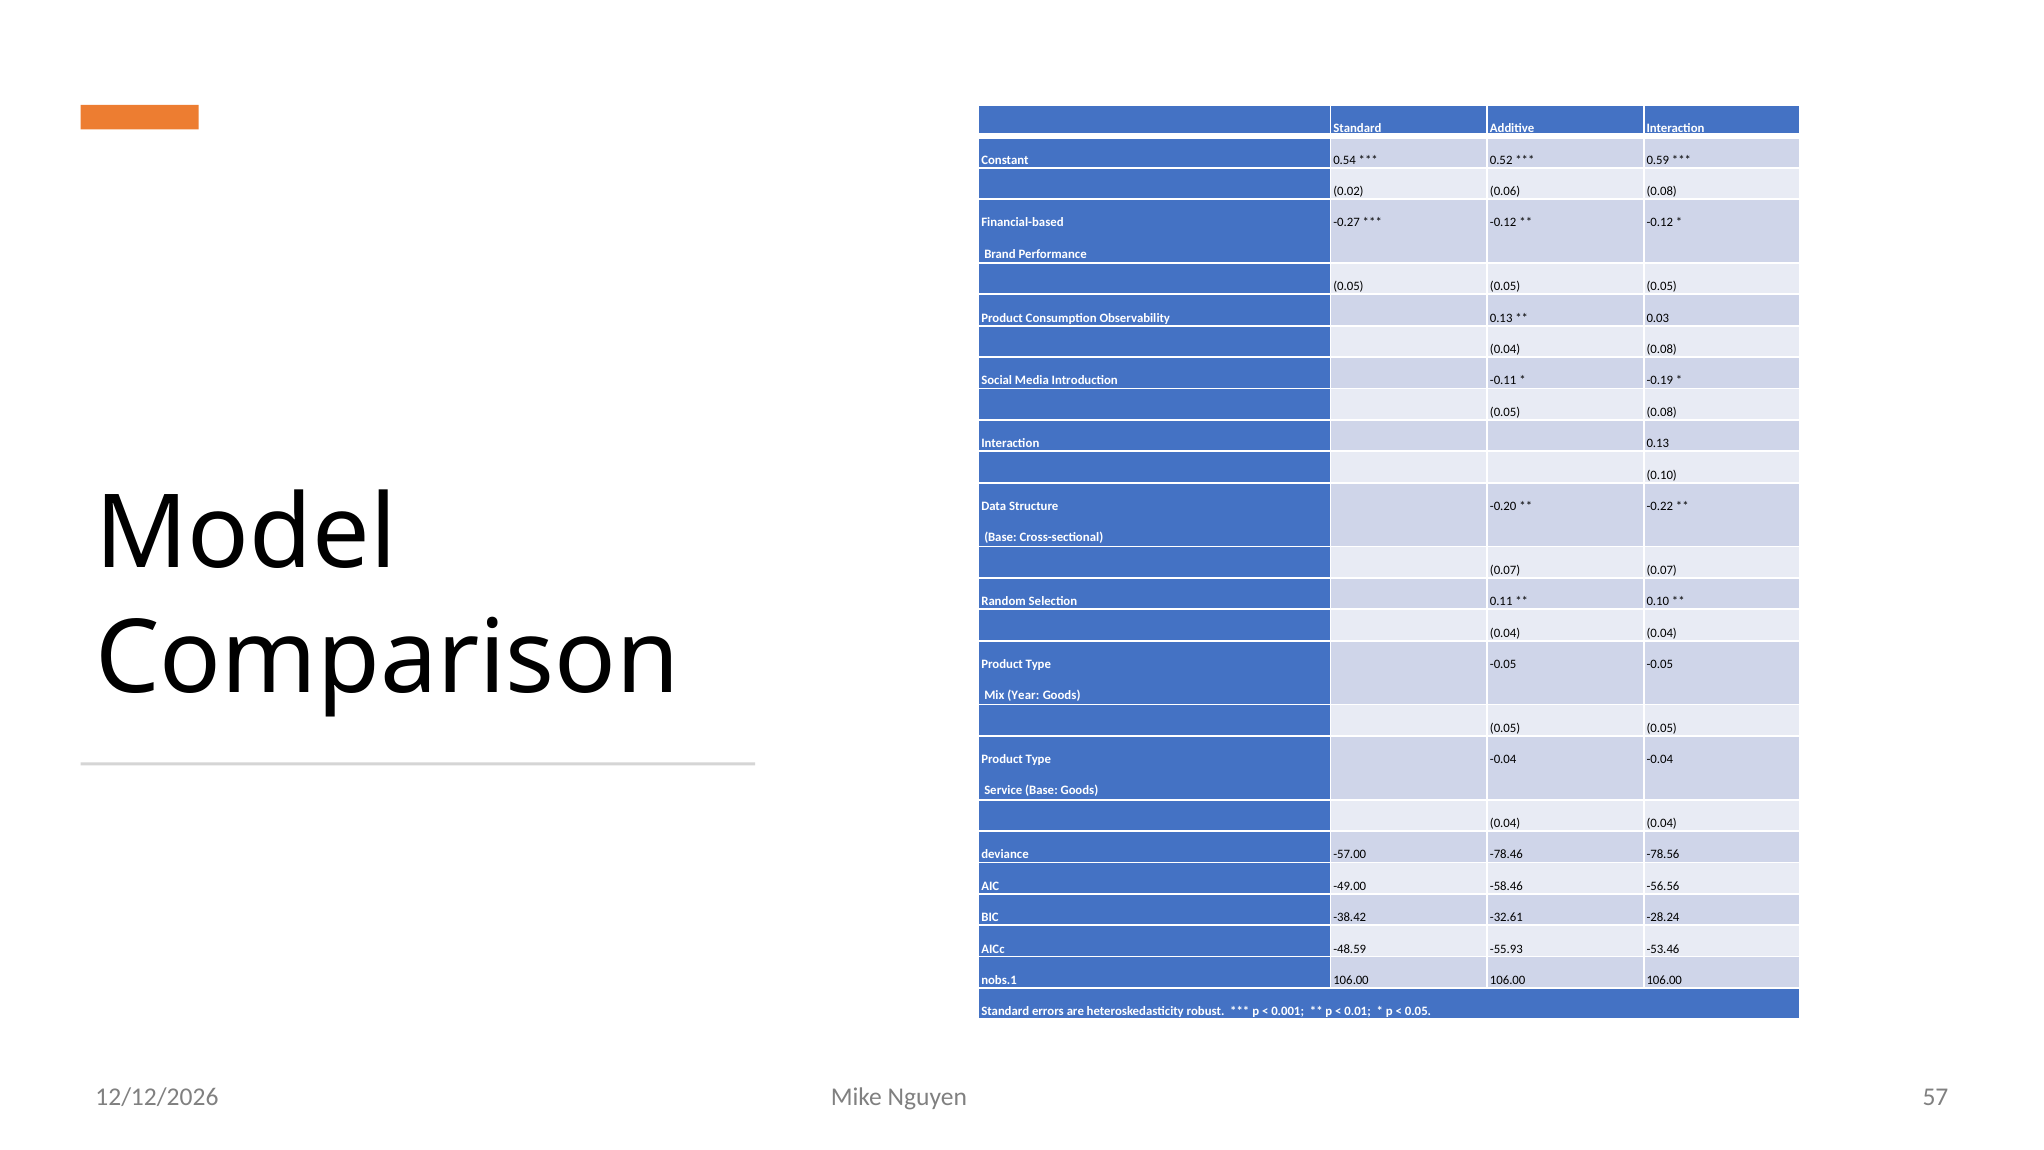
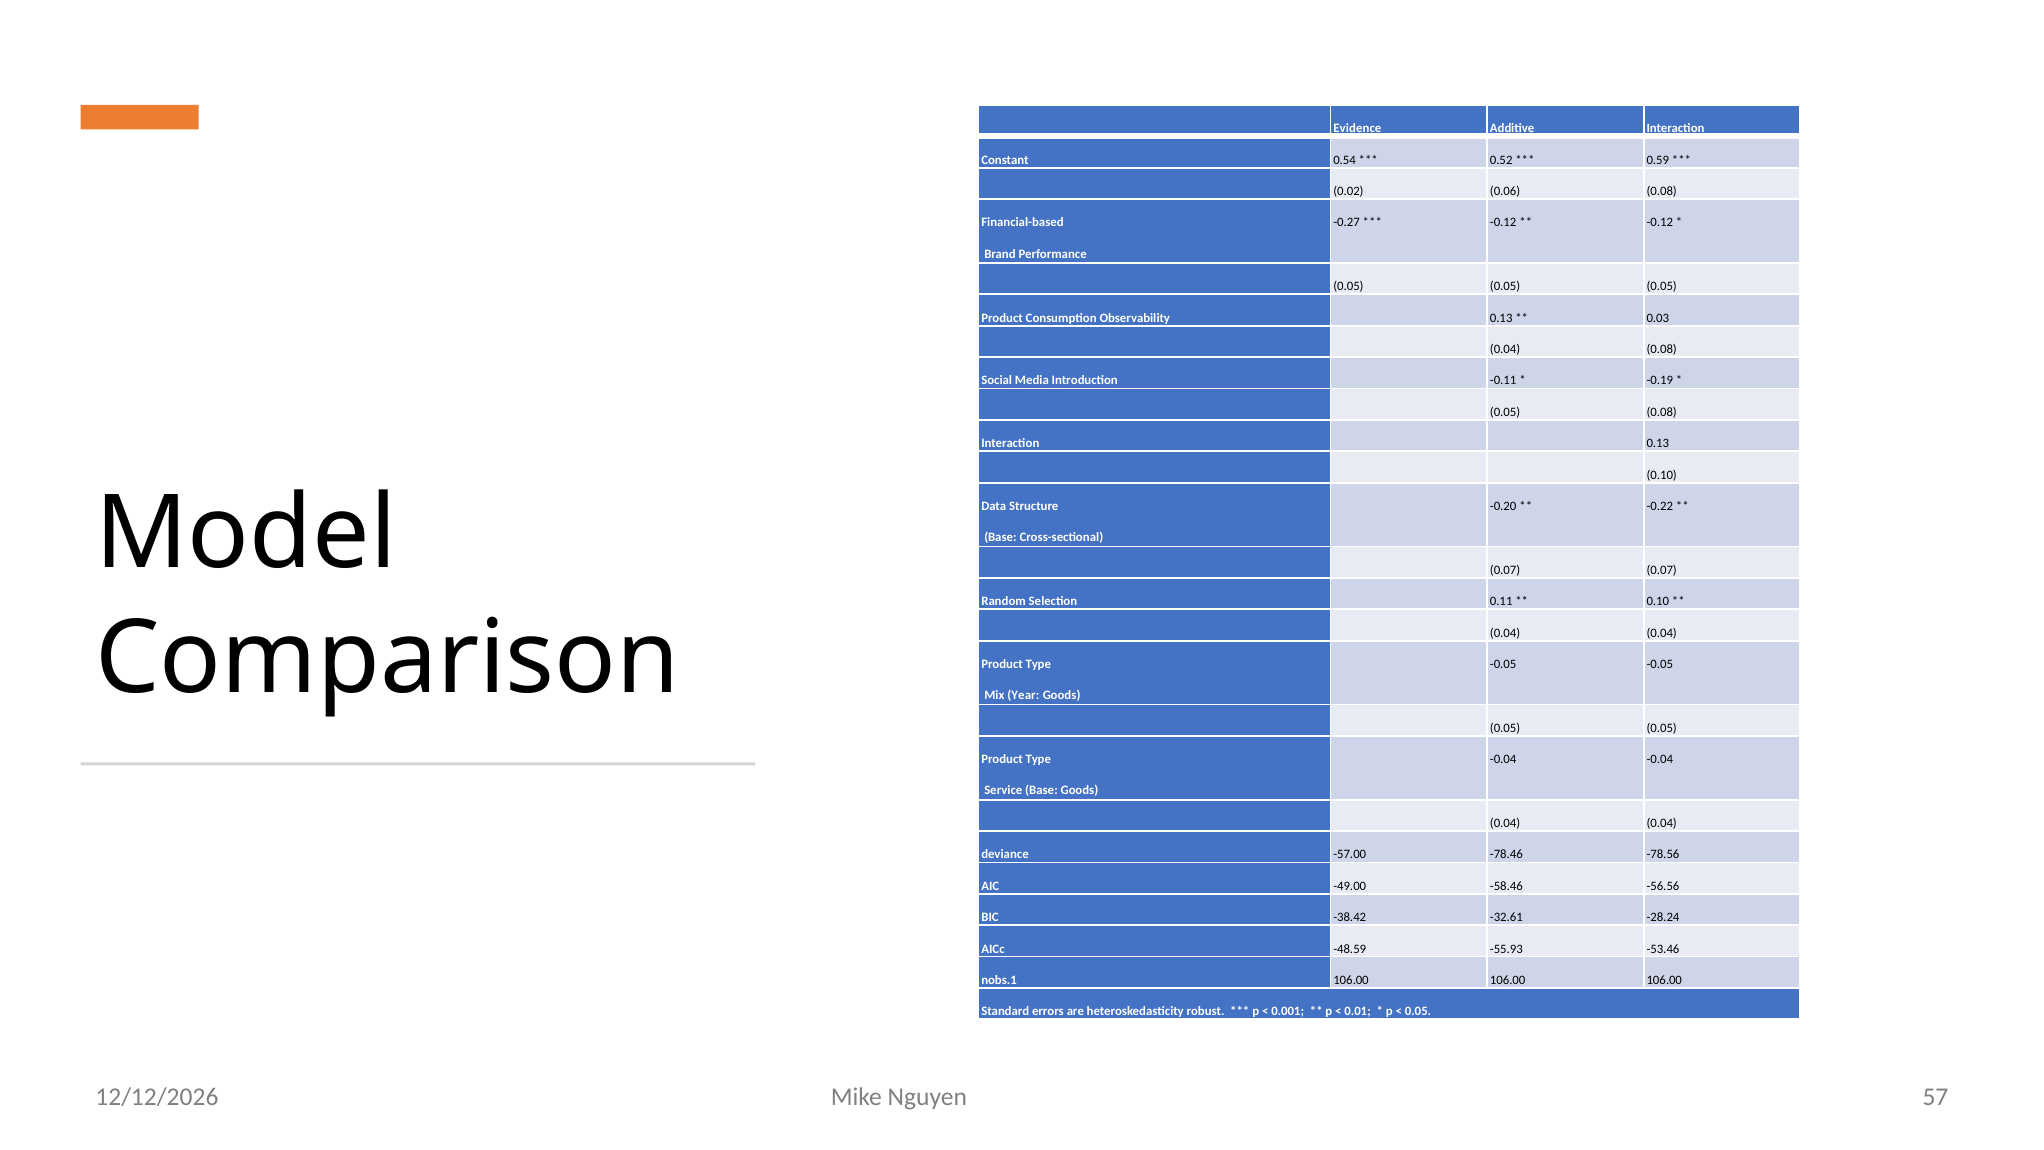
Standard at (1357, 128): Standard -> Evidence
